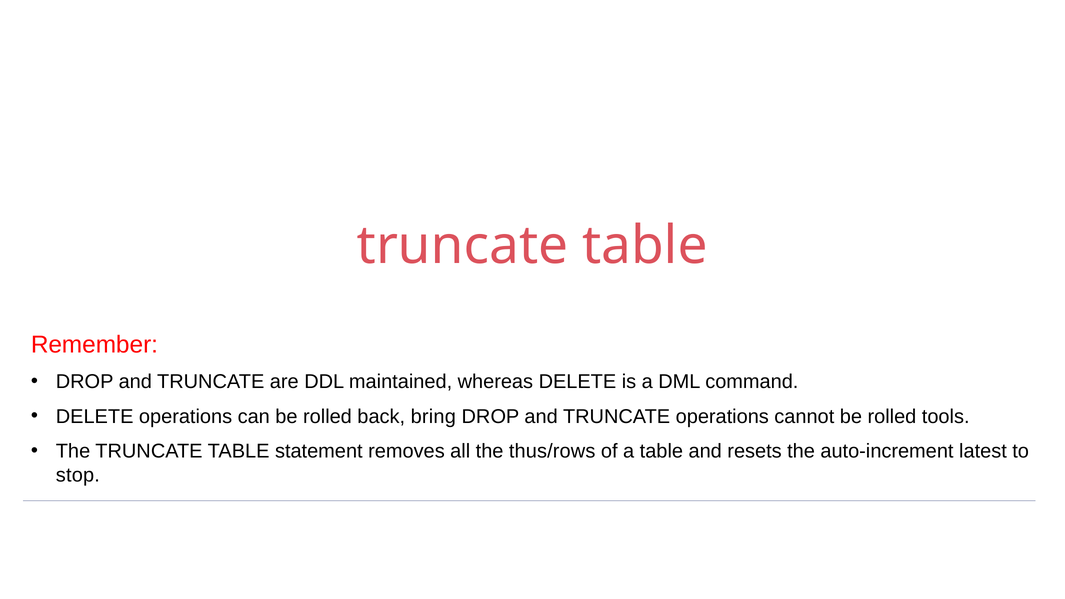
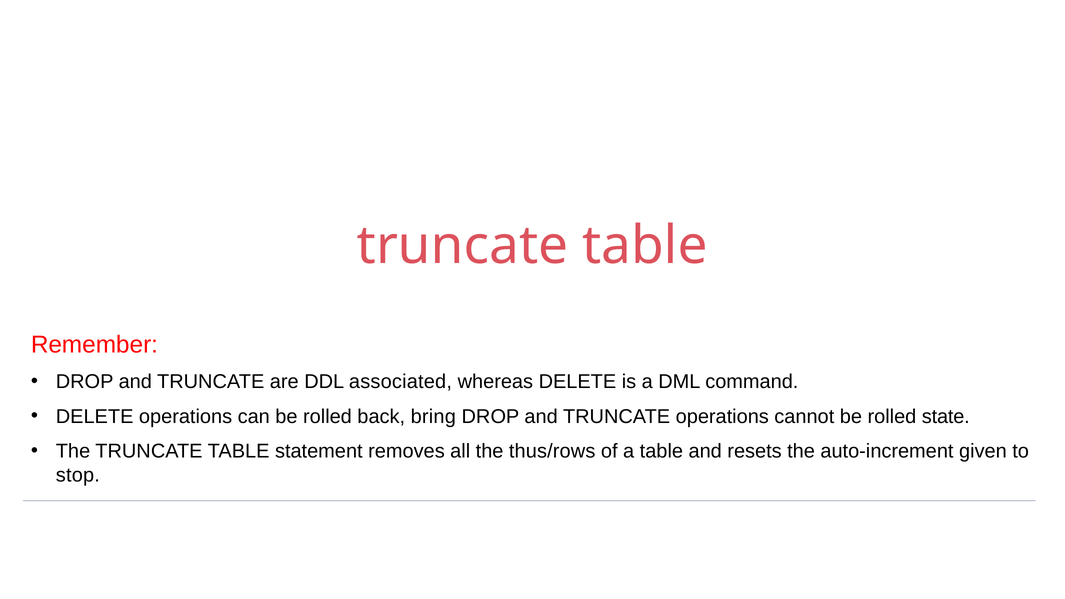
maintained: maintained -> associated
tools: tools -> state
latest: latest -> given
